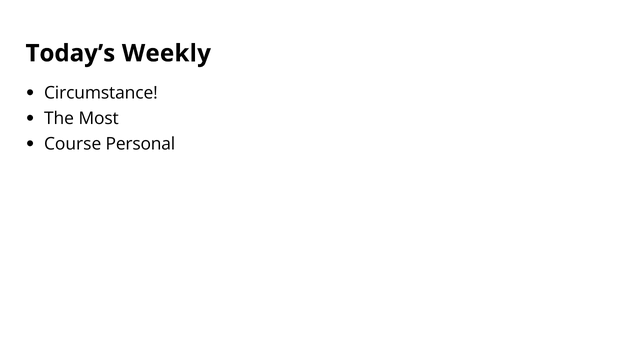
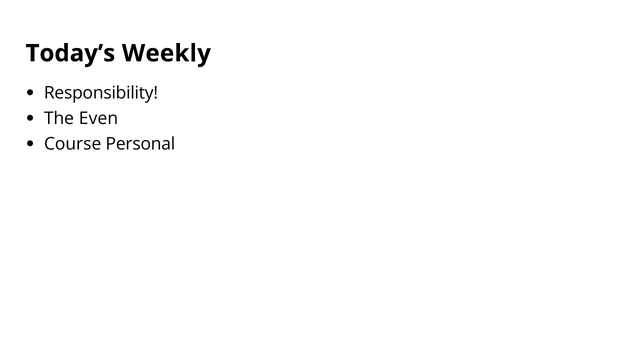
Circumstance: Circumstance -> Responsibility
Most: Most -> Even
